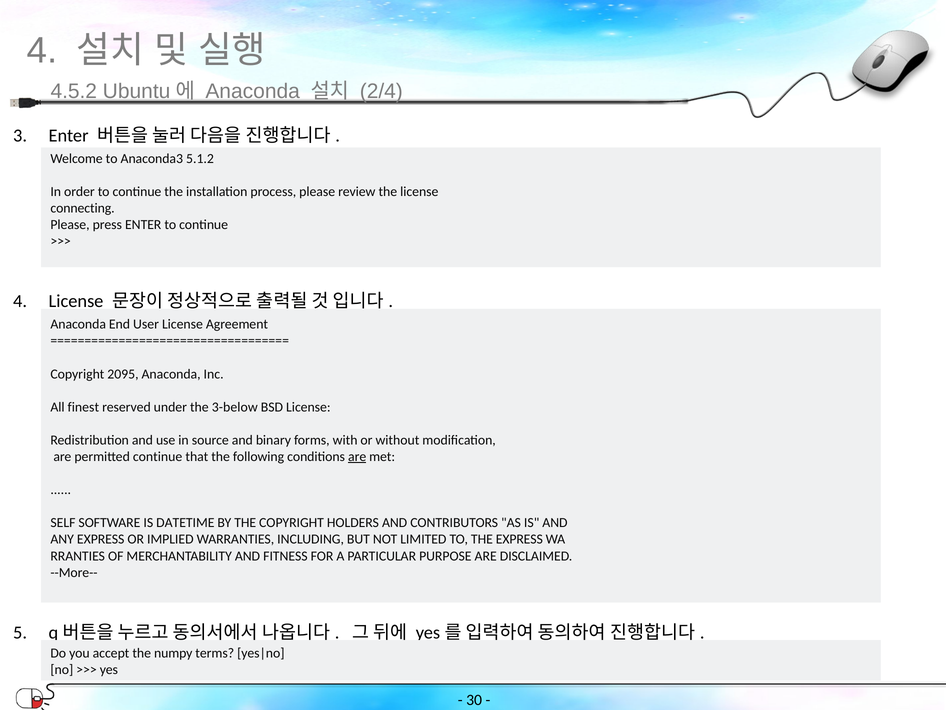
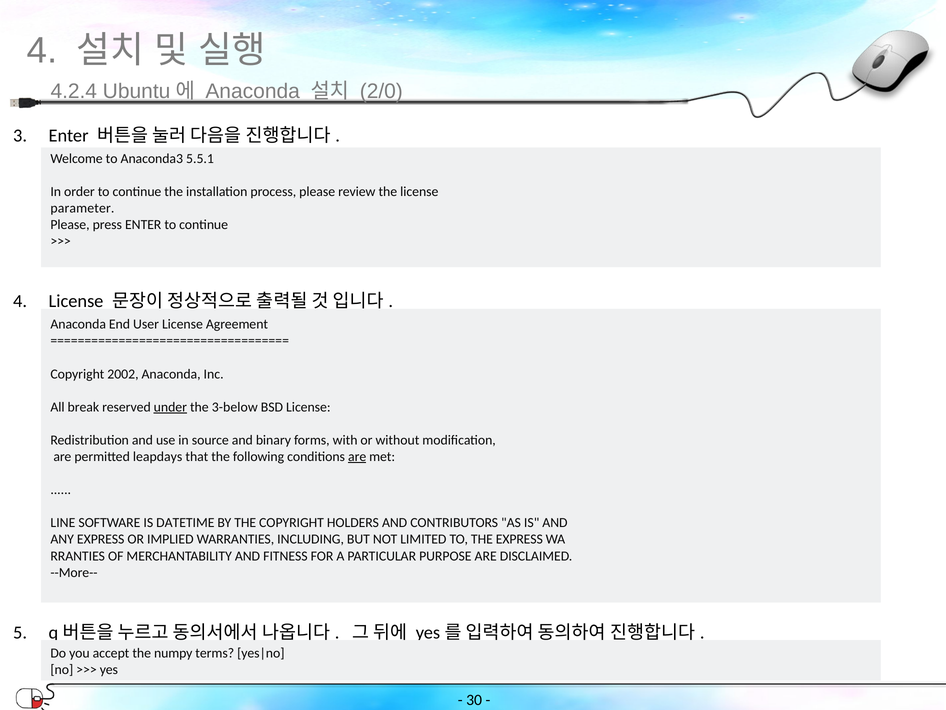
4.5.2: 4.5.2 -> 4.2.4
2/4: 2/4 -> 2/0
5.1.2: 5.1.2 -> 5.5.1
connecting: connecting -> parameter
2095: 2095 -> 2002
finest: finest -> break
under underline: none -> present
permitted continue: continue -> leapdays
SELF: SELF -> LINE
